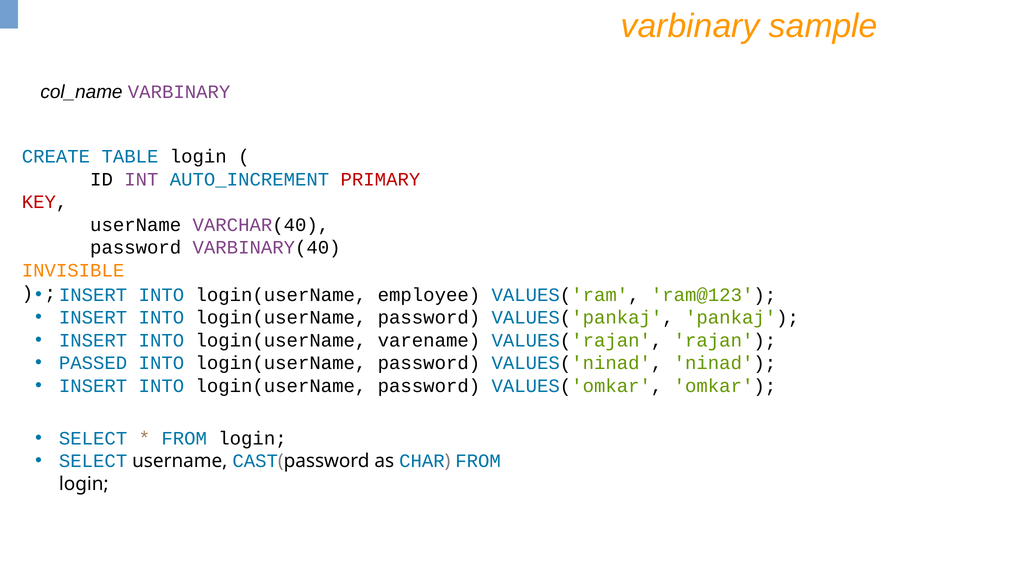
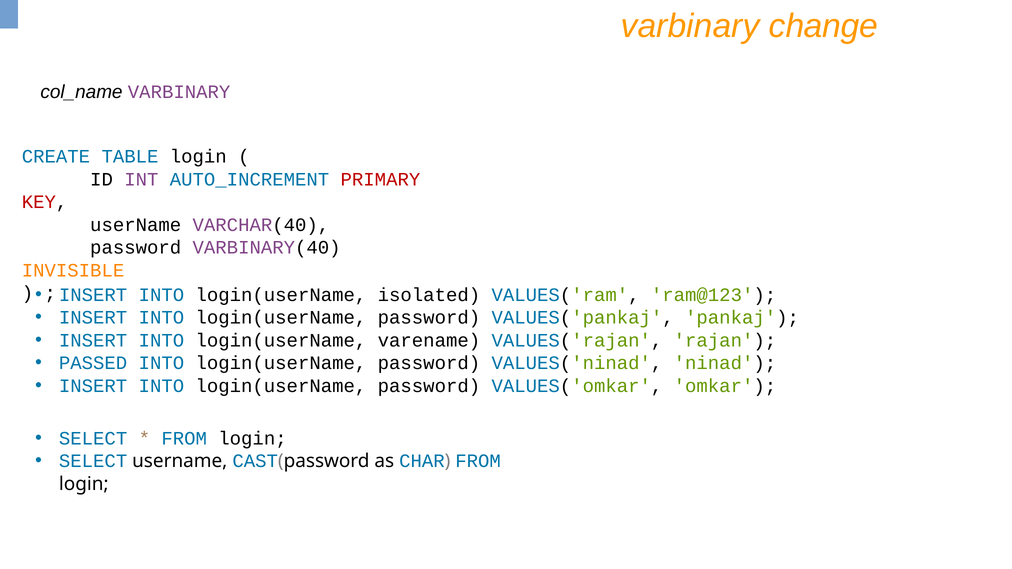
sample: sample -> change
employee: employee -> isolated
